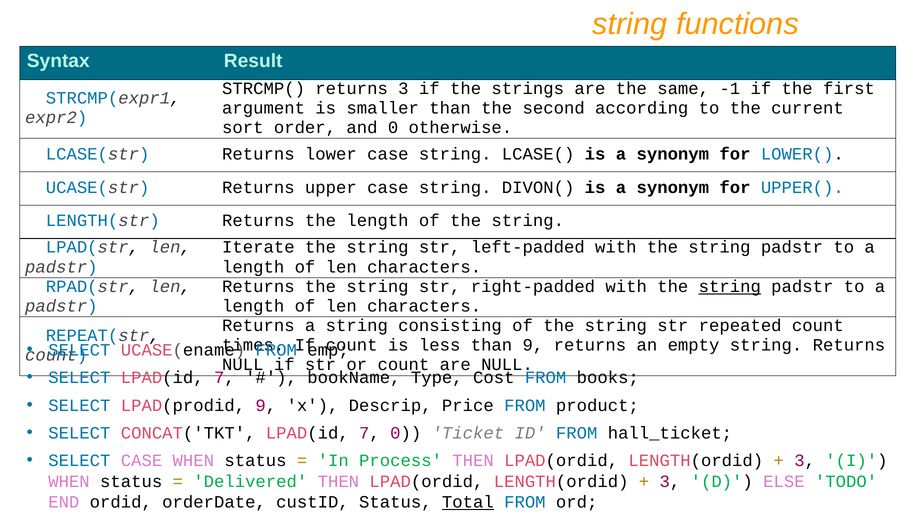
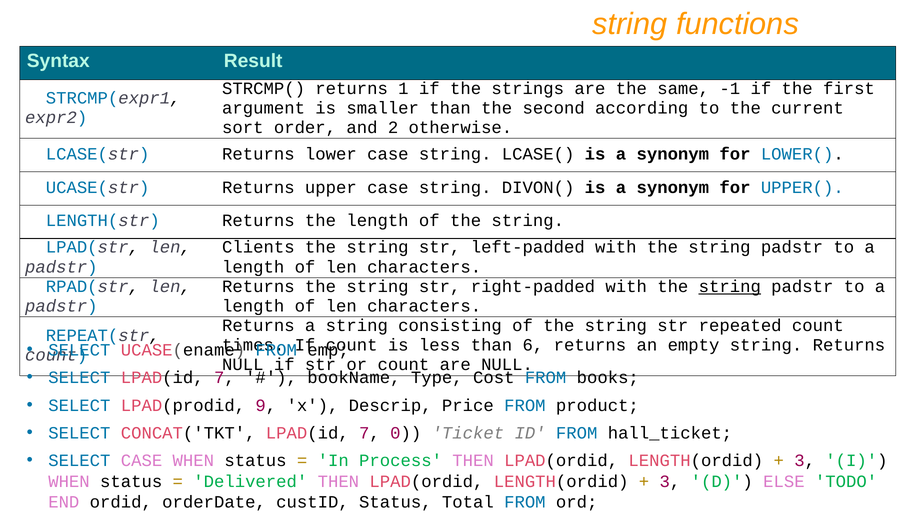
returns 3: 3 -> 1
and 0: 0 -> 2
Iterate: Iterate -> Clients
than 9: 9 -> 6
Total underline: present -> none
